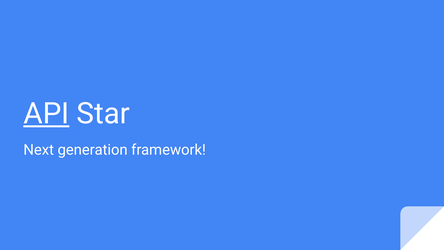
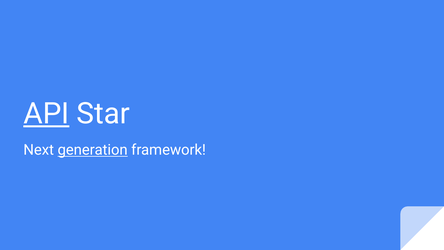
generation underline: none -> present
